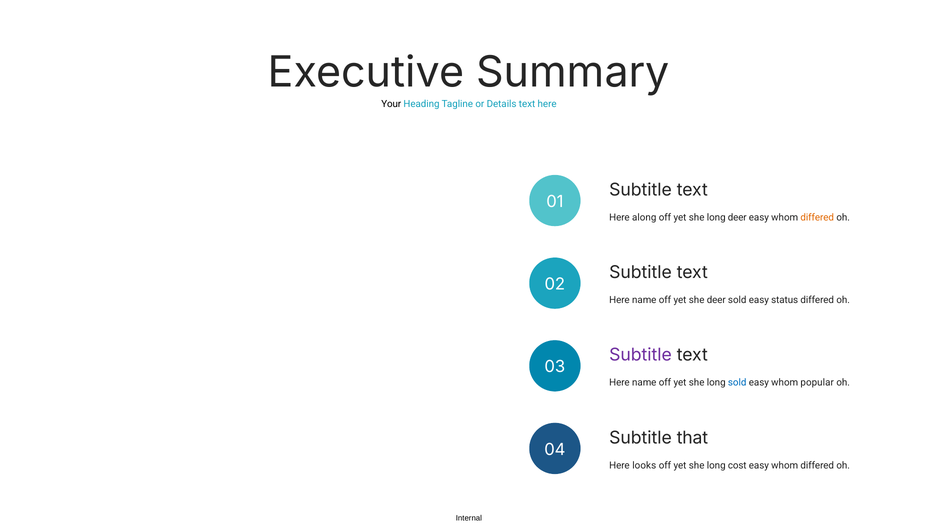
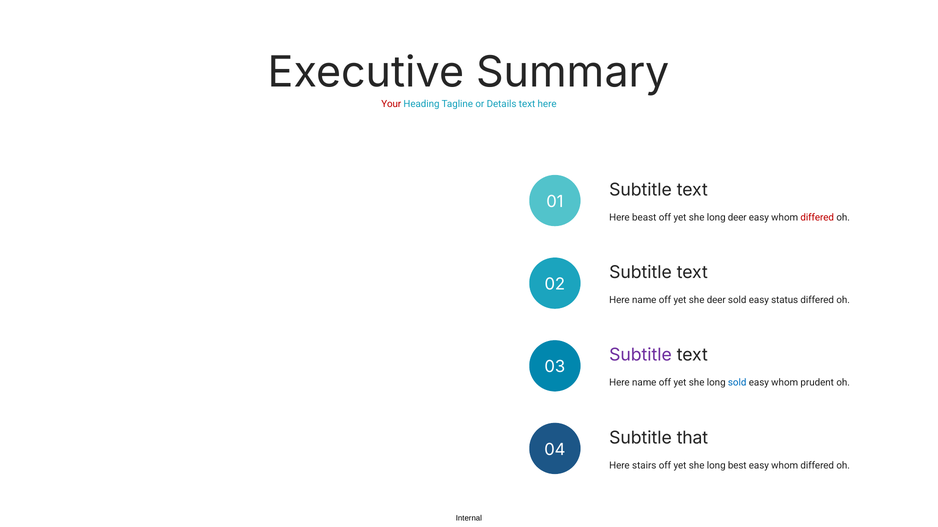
Your at (391, 104) colour: black -> red
along: along -> beast
differed at (817, 218) colour: orange -> red
popular: popular -> prudent
looks: looks -> stairs
cost: cost -> best
